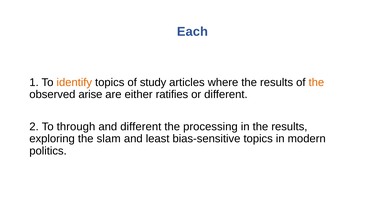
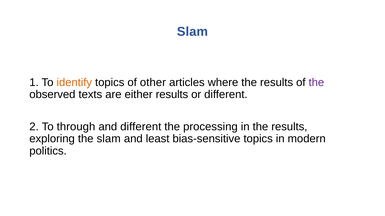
Each at (192, 32): Each -> Slam
study: study -> other
the at (316, 83) colour: orange -> purple
arise: arise -> texts
either ratifies: ratifies -> results
